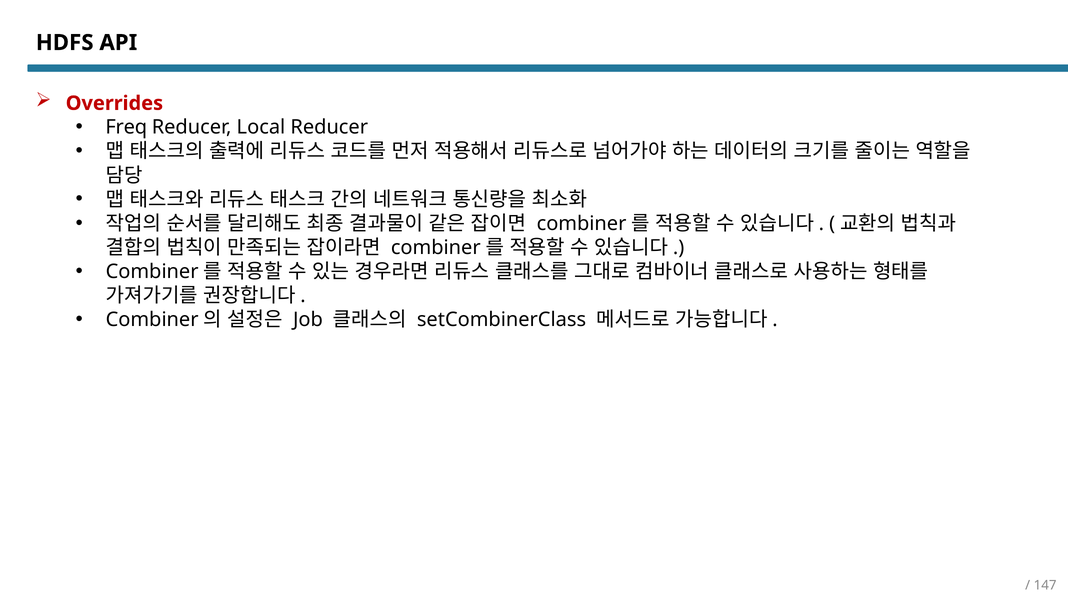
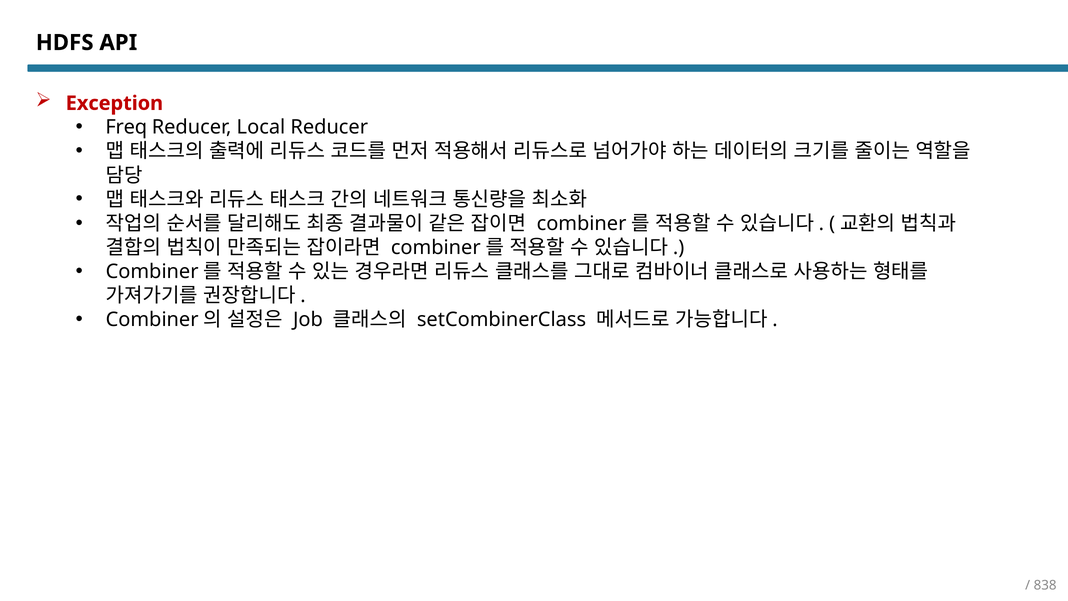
Overrides: Overrides -> Exception
147: 147 -> 838
